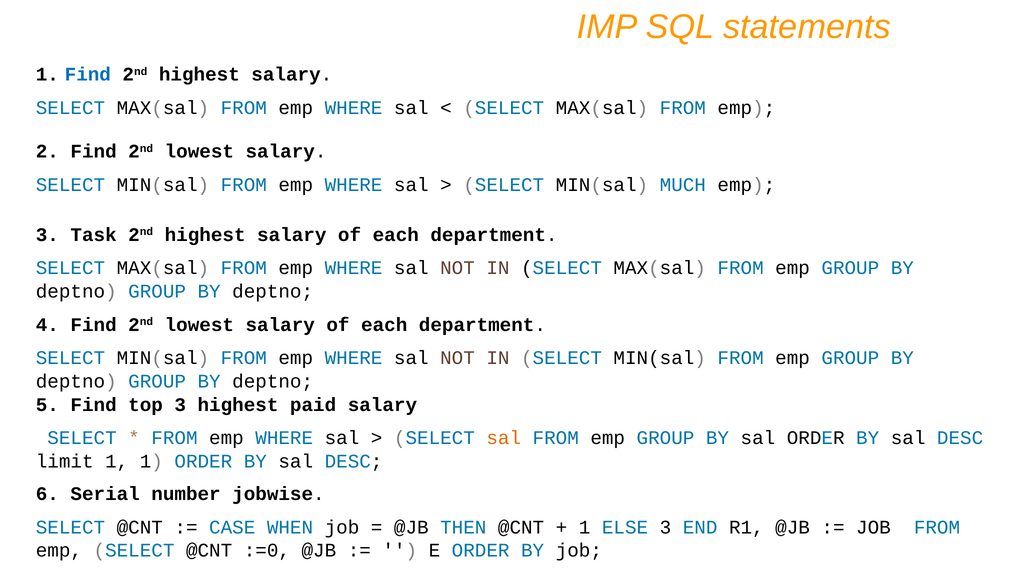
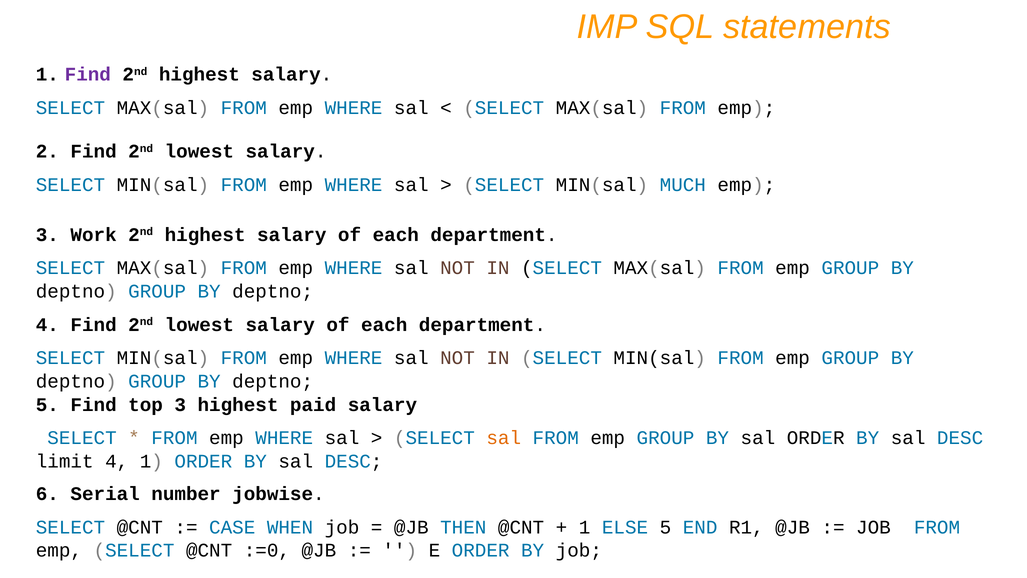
Find at (88, 74) colour: blue -> purple
Task: Task -> Work
limit 1: 1 -> 4
ELSE 3: 3 -> 5
